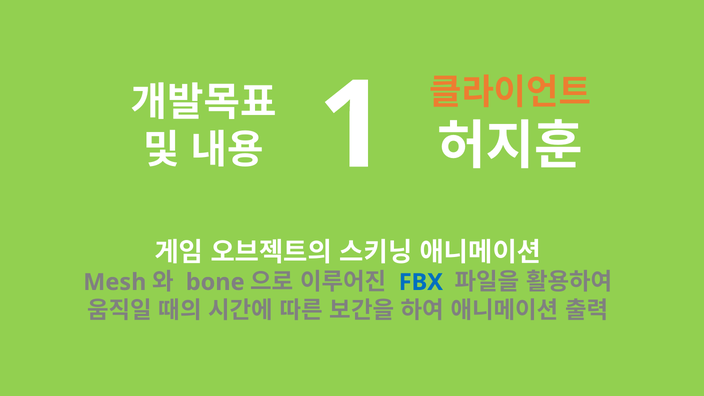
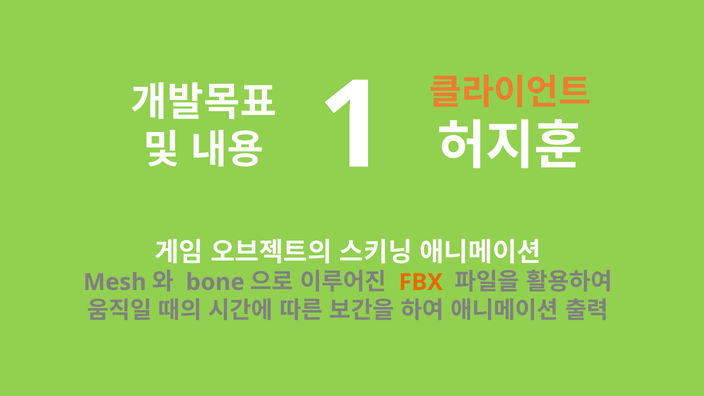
FBX colour: blue -> orange
